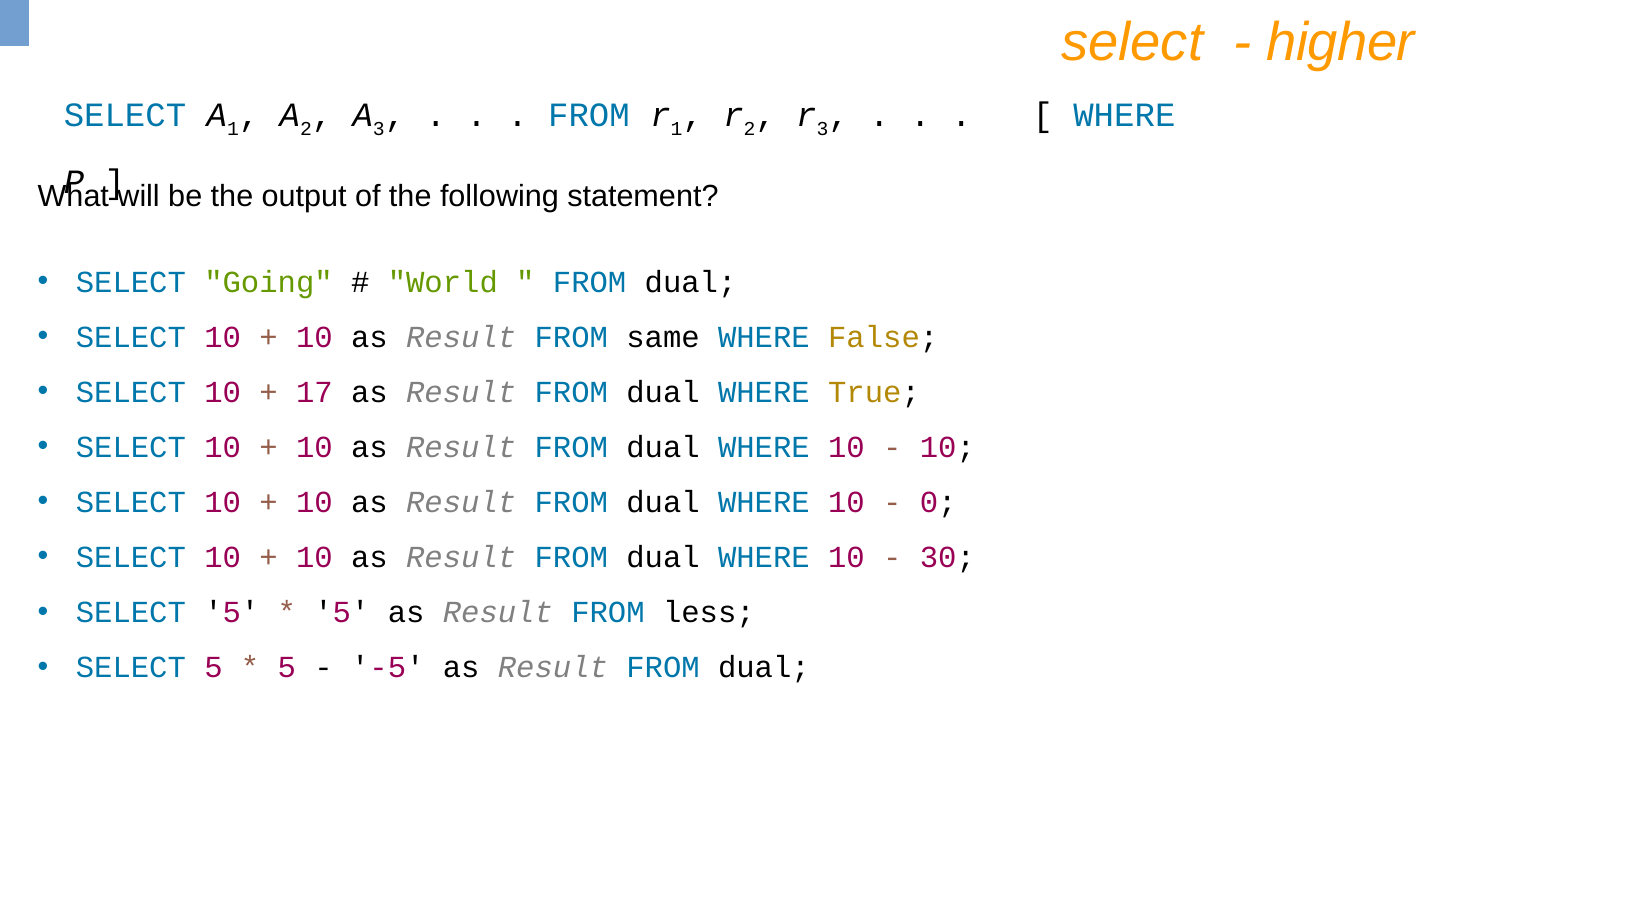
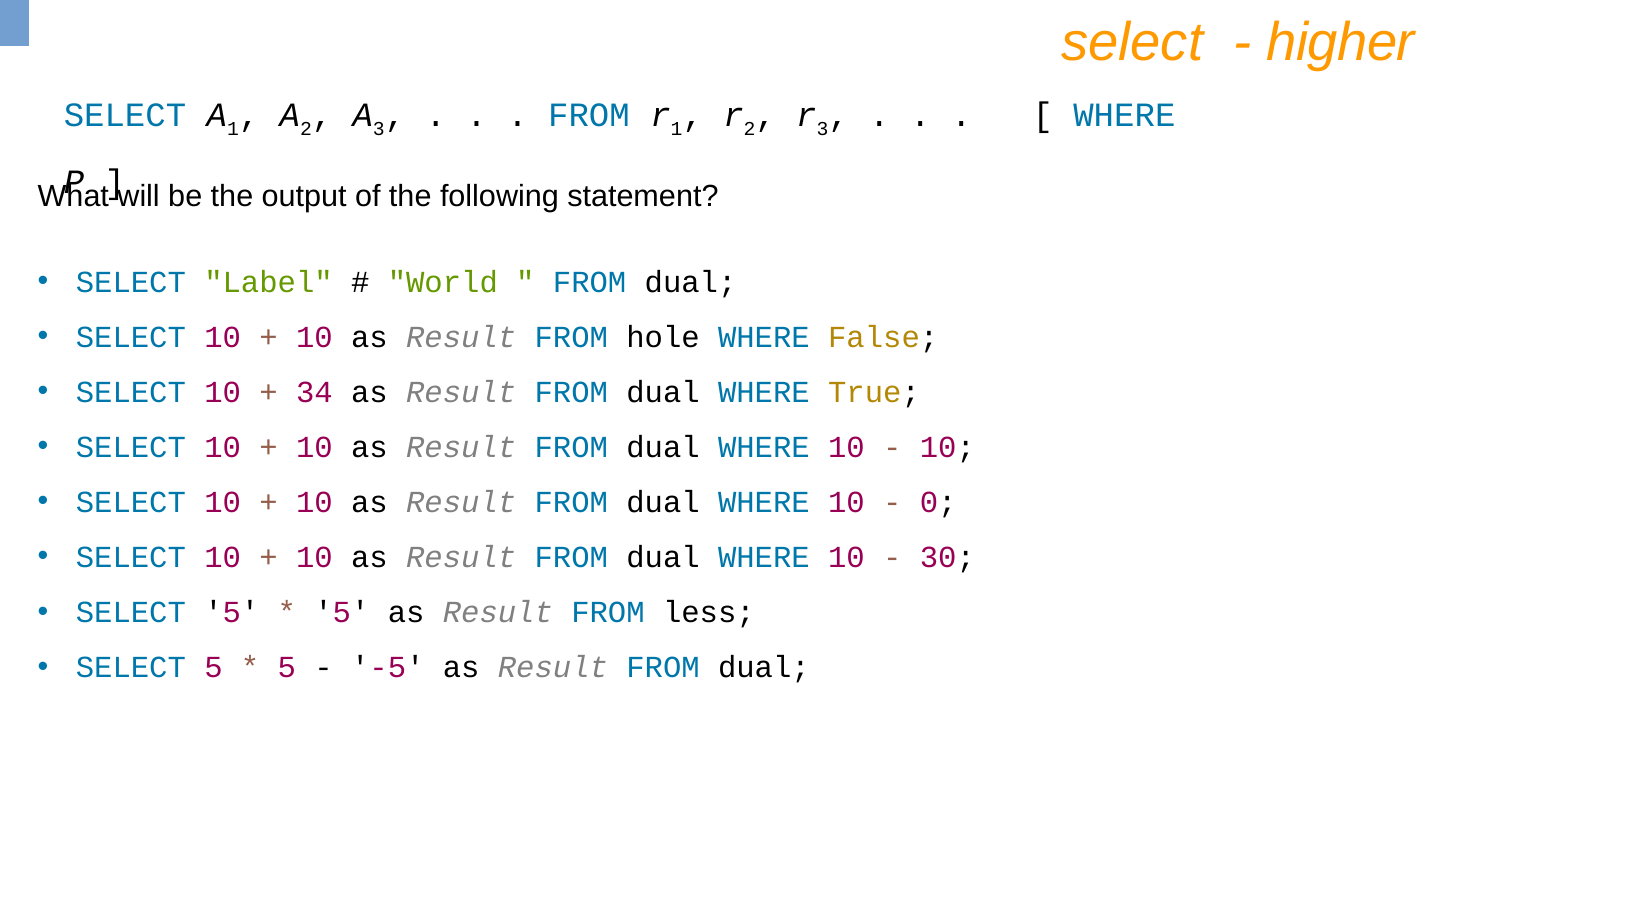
Going: Going -> Label
same: same -> hole
17: 17 -> 34
